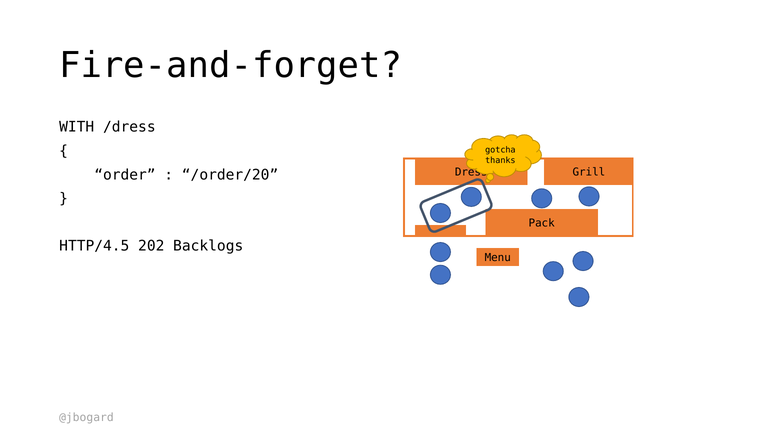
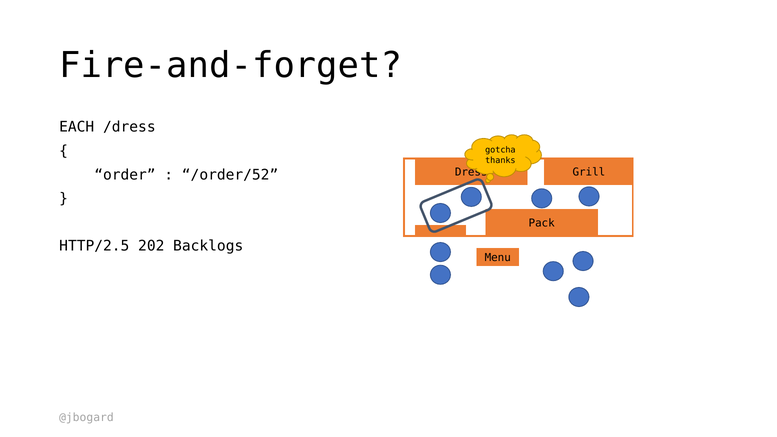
WITH: WITH -> EACH
/order/20: /order/20 -> /order/52
HTTP/4.5: HTTP/4.5 -> HTTP/2.5
